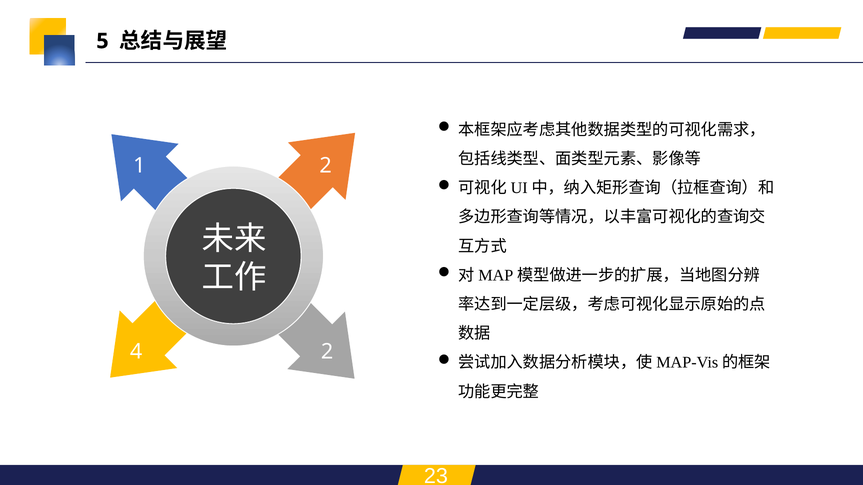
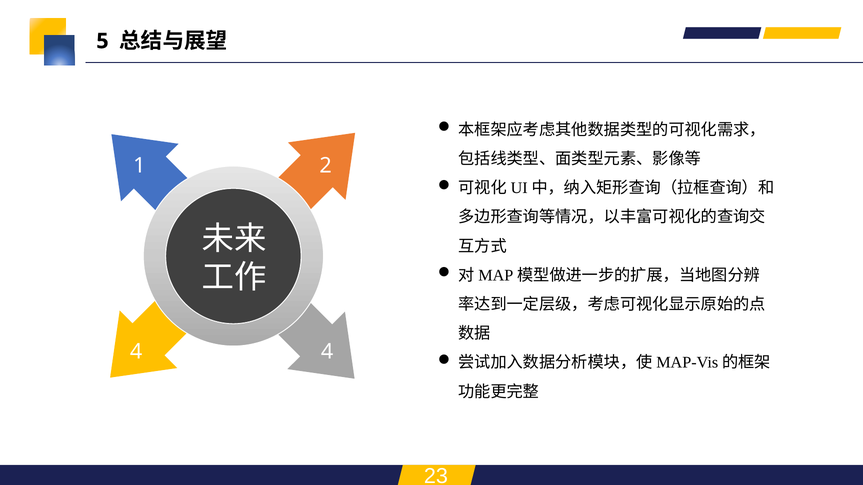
4 2: 2 -> 4
